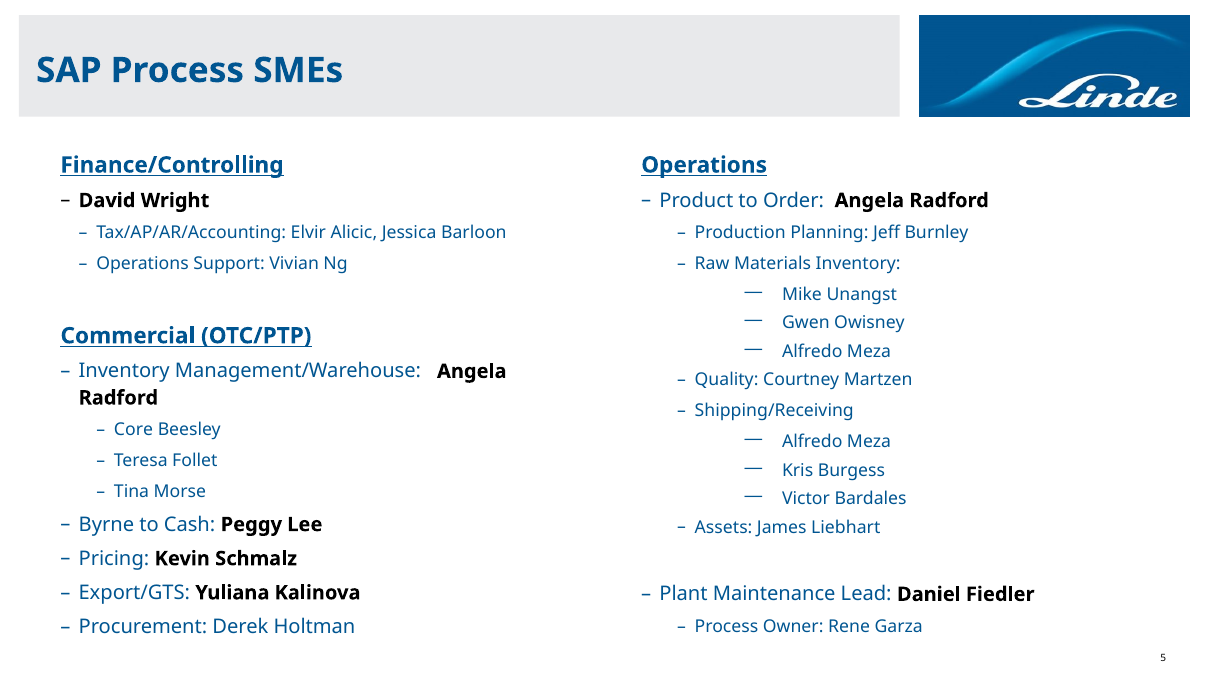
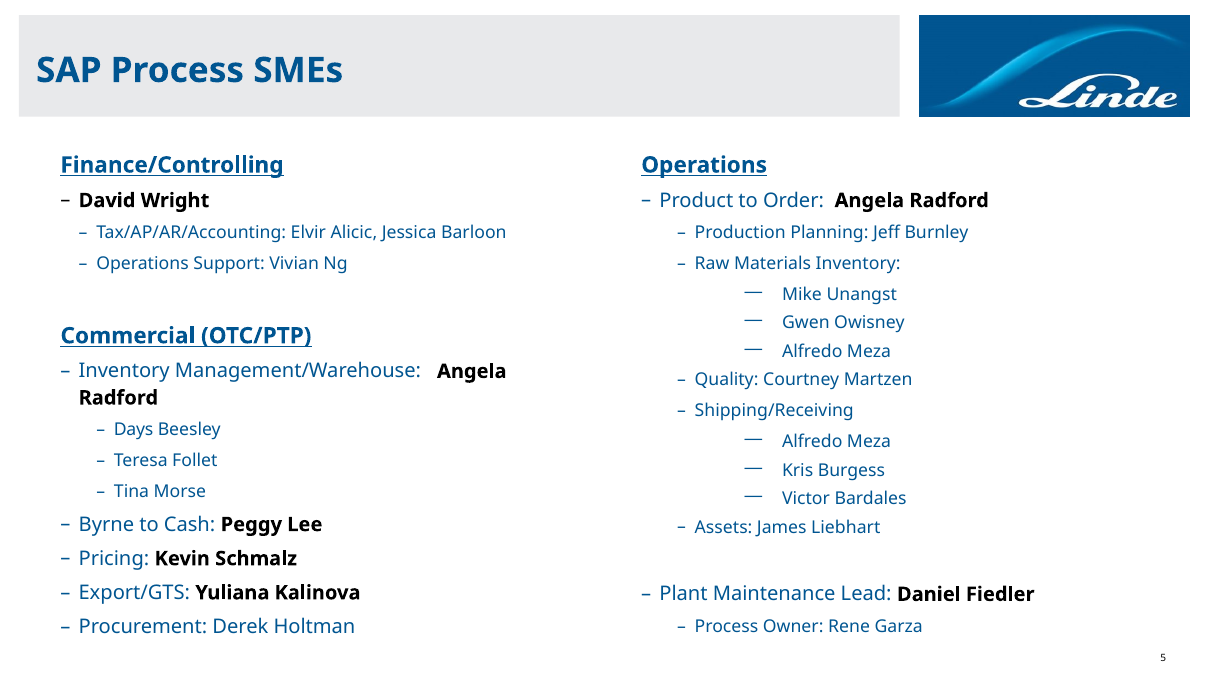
Core: Core -> Days
